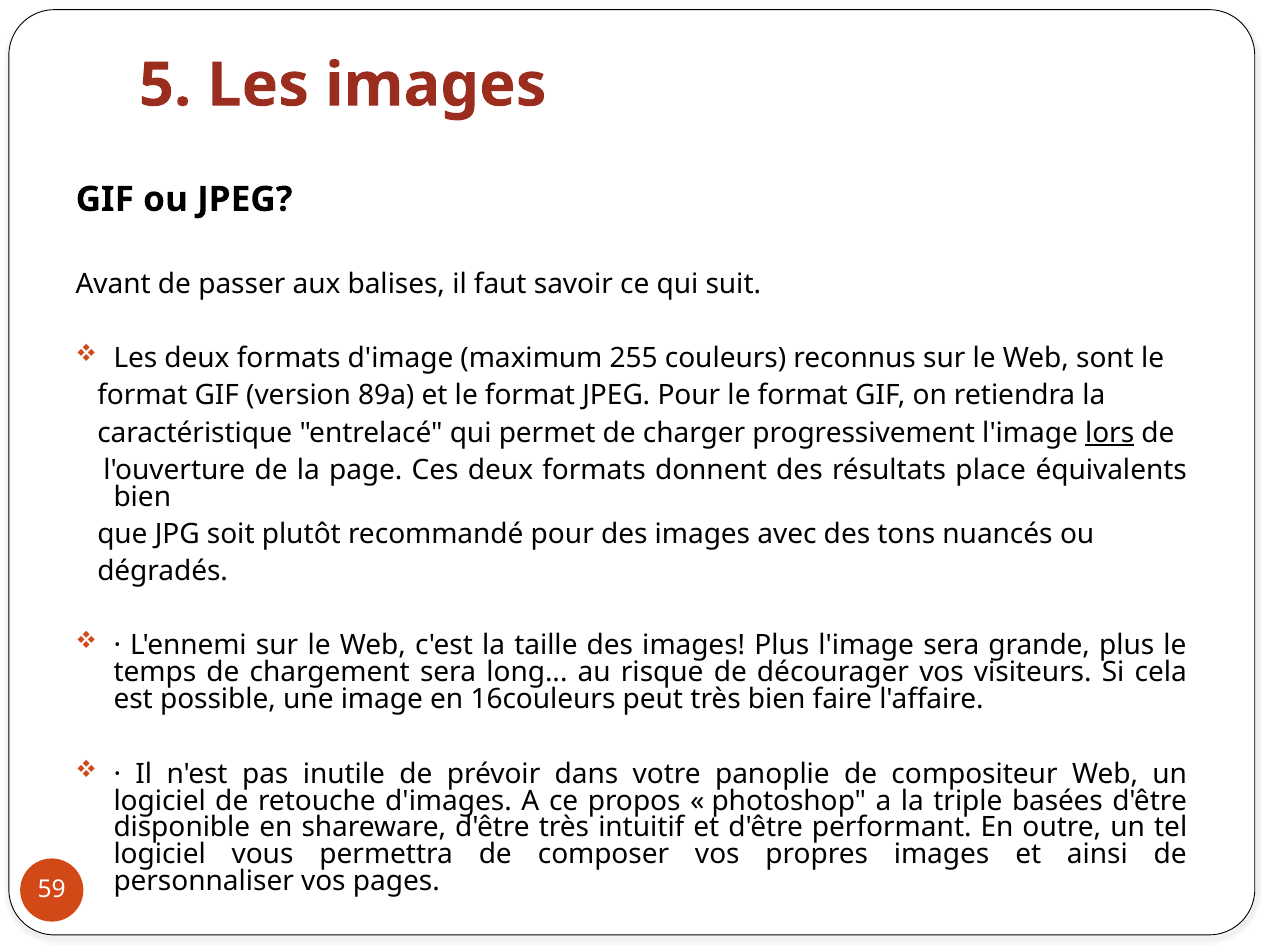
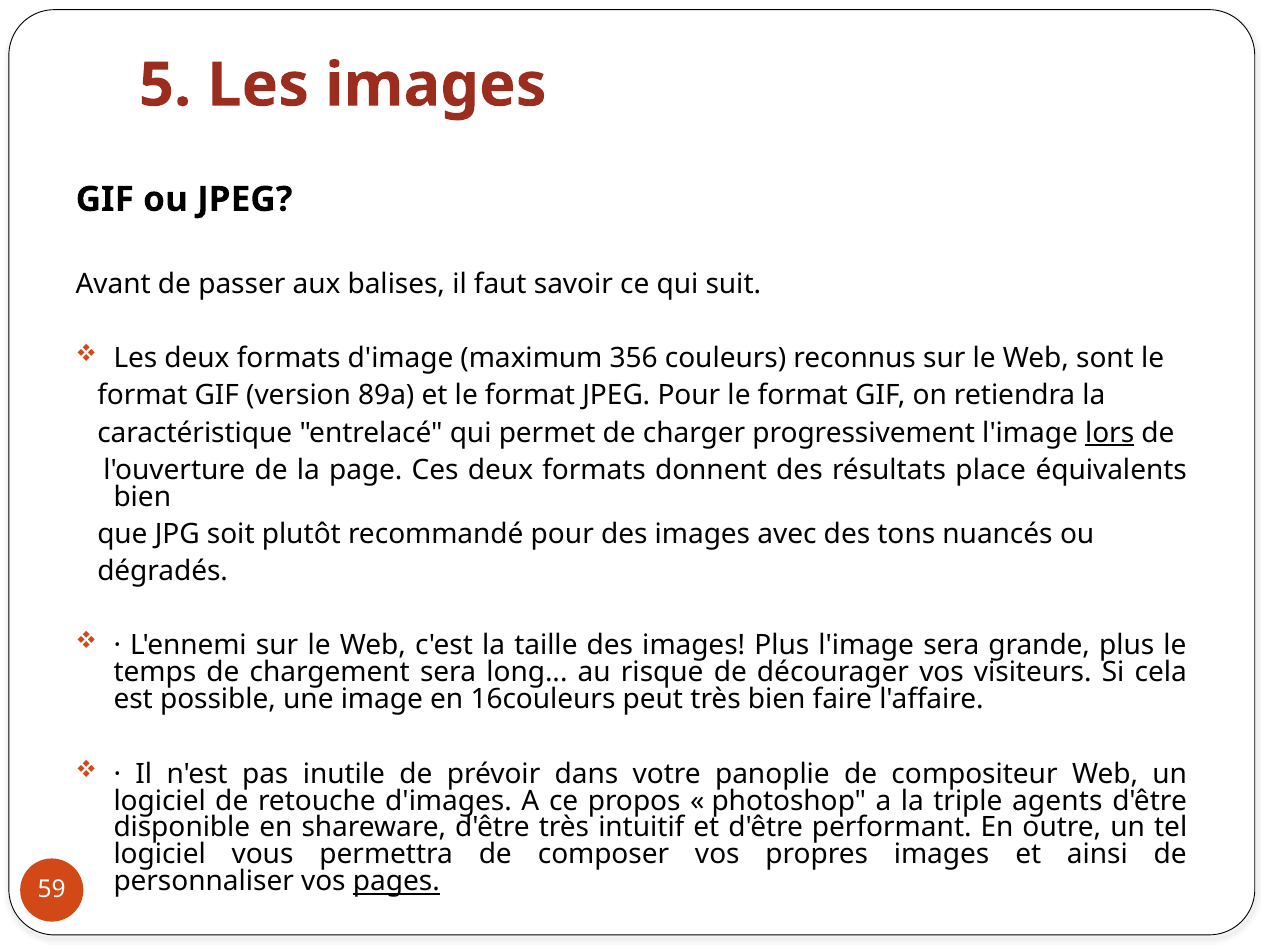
255: 255 -> 356
basées: basées -> agents
pages underline: none -> present
